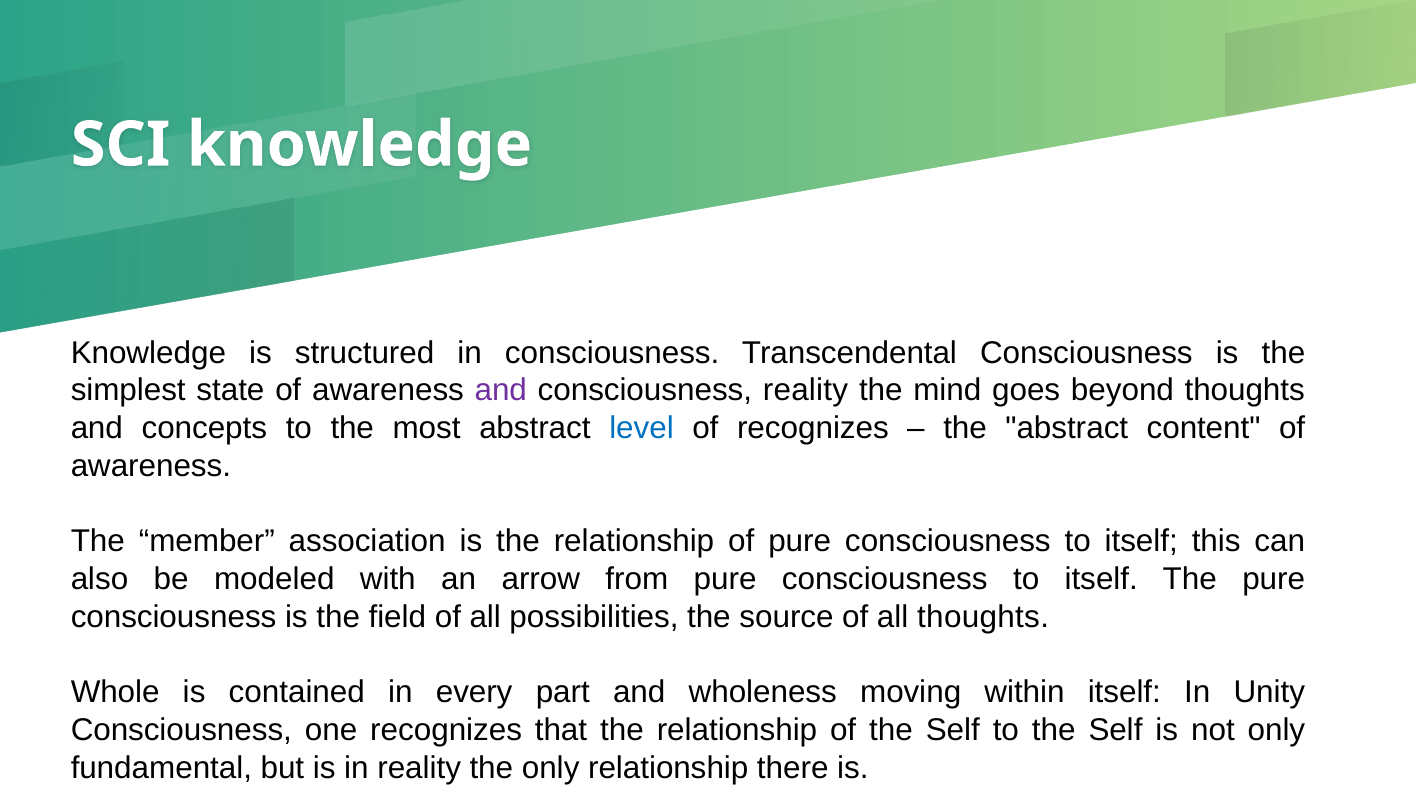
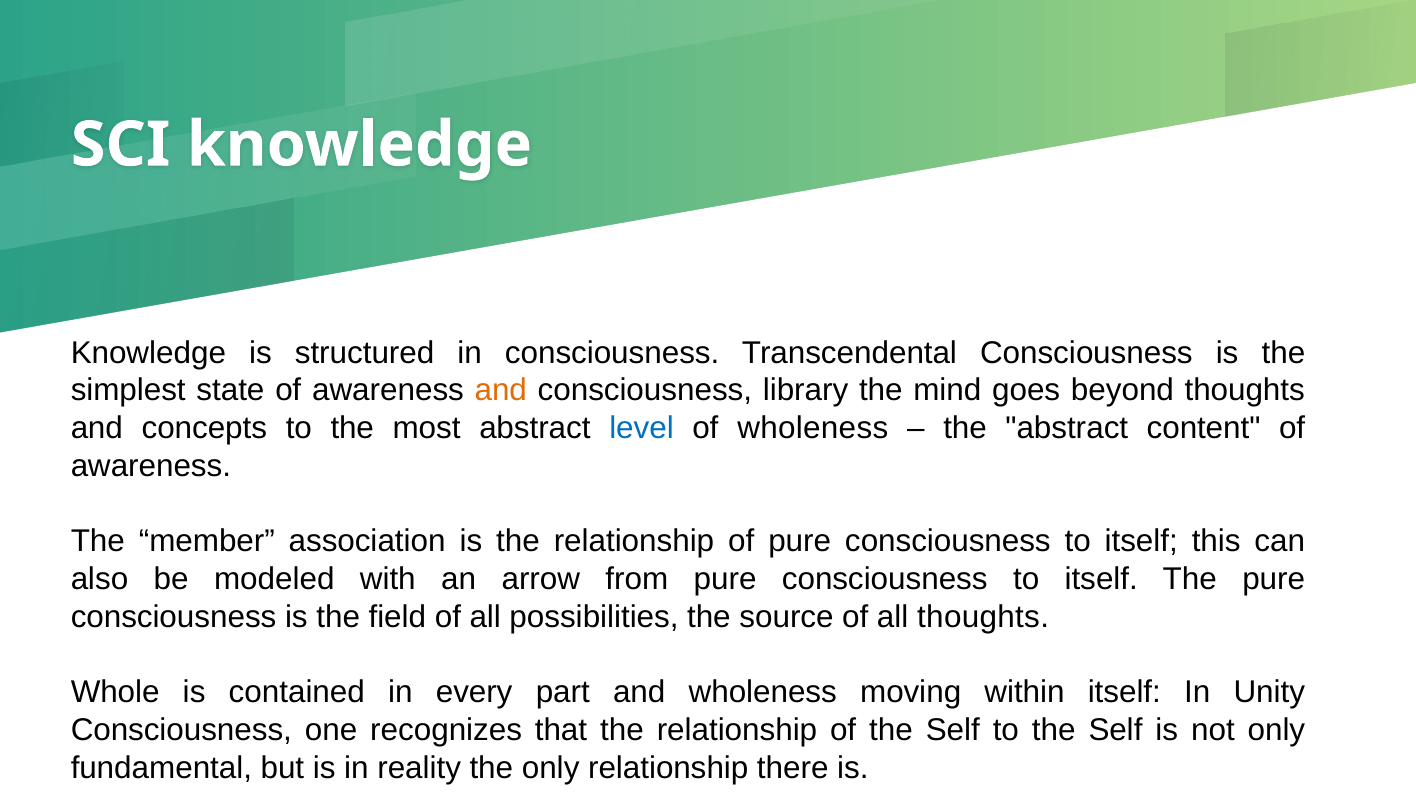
and at (501, 391) colour: purple -> orange
consciousness reality: reality -> library
of recognizes: recognizes -> wholeness
